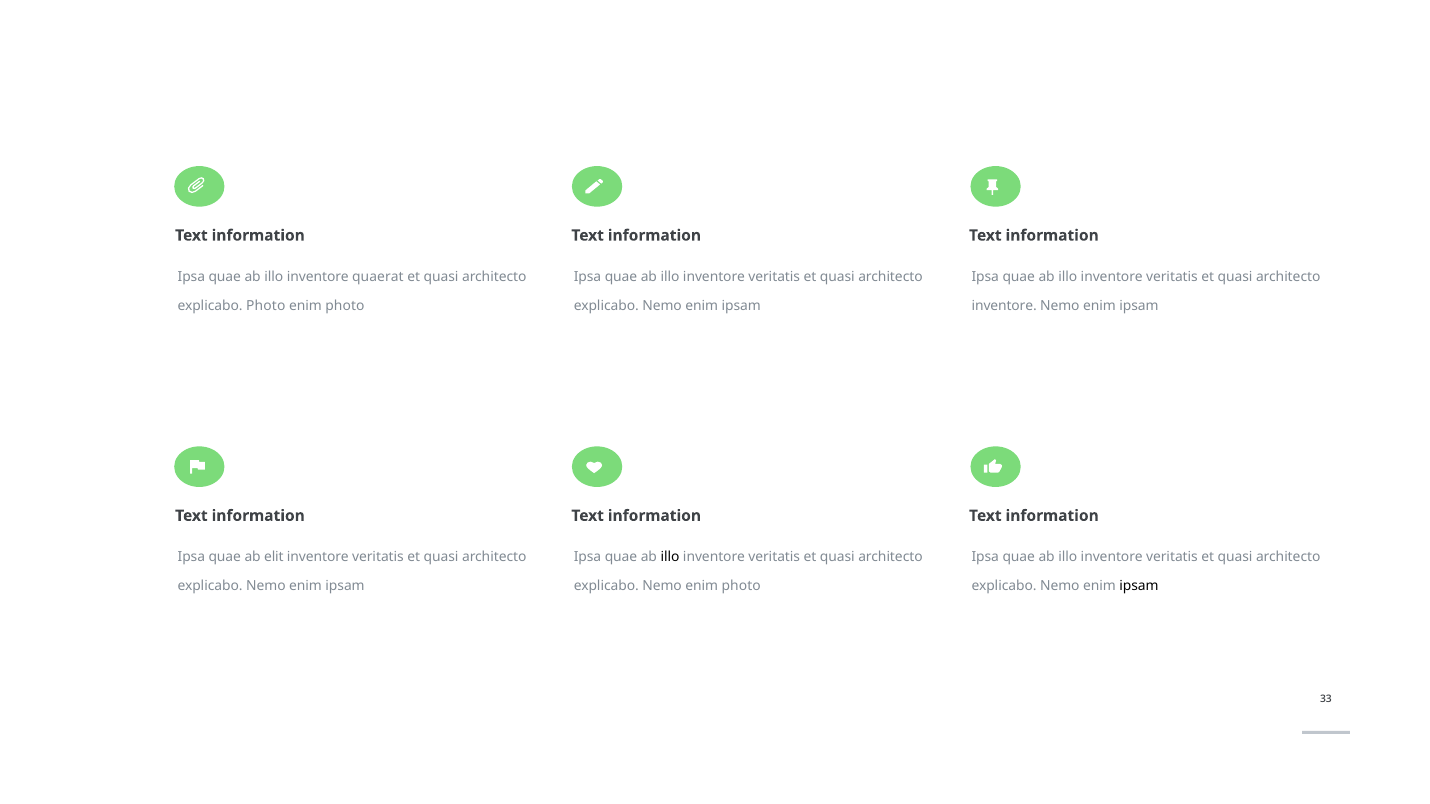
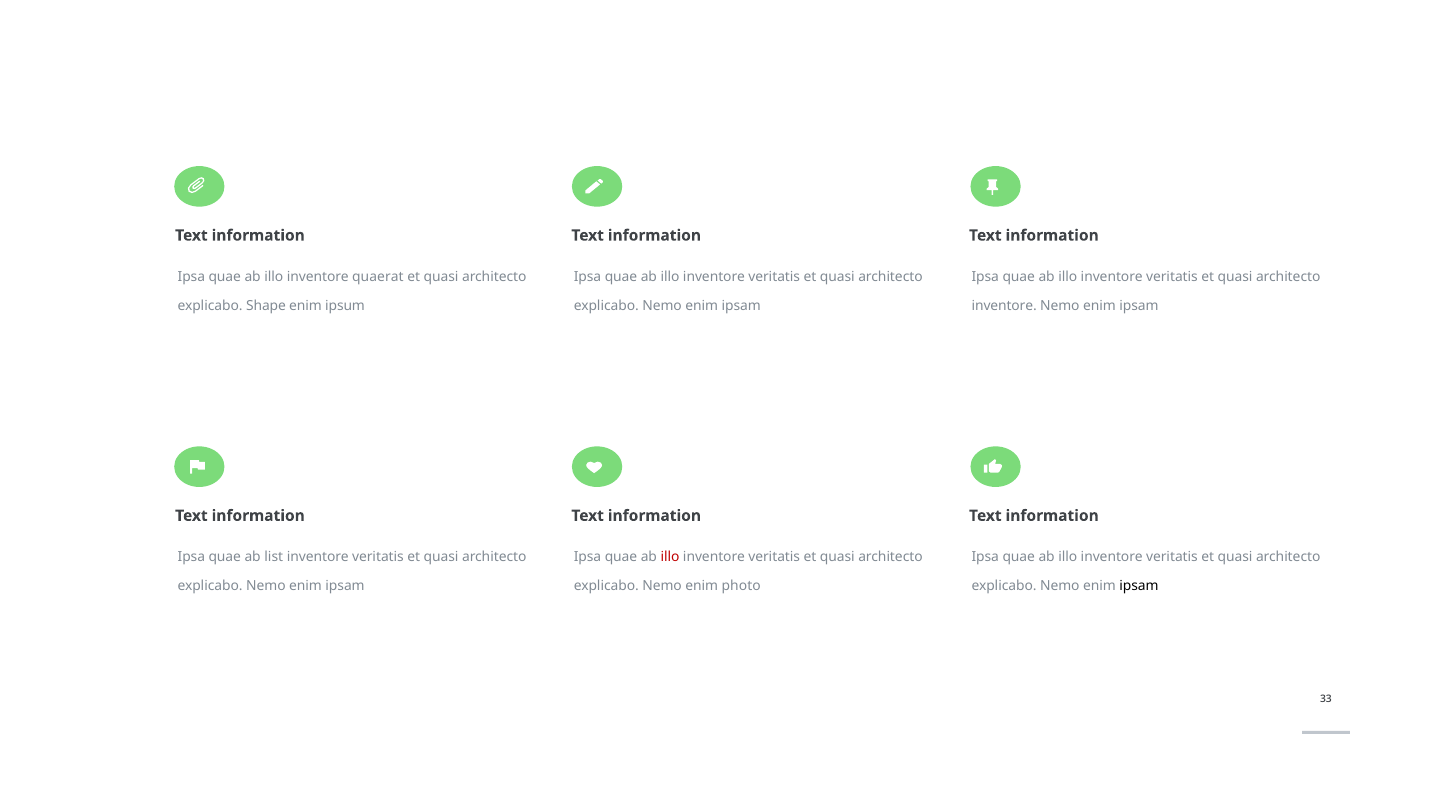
explicabo Photo: Photo -> Shape
photo at (345, 306): photo -> ipsum
elit: elit -> list
illo at (670, 558) colour: black -> red
